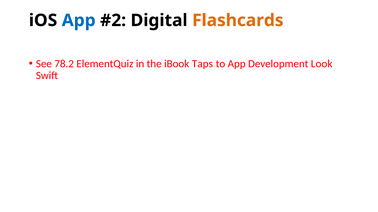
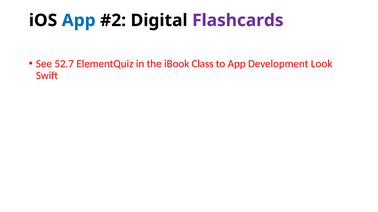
Flashcards colour: orange -> purple
78.2: 78.2 -> 52.7
Taps: Taps -> Class
